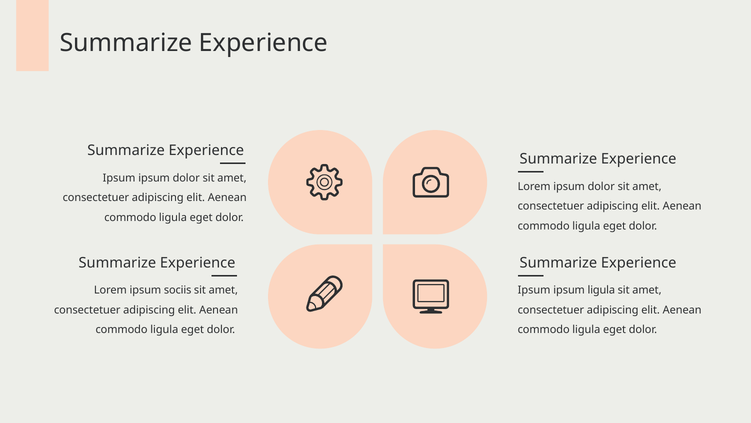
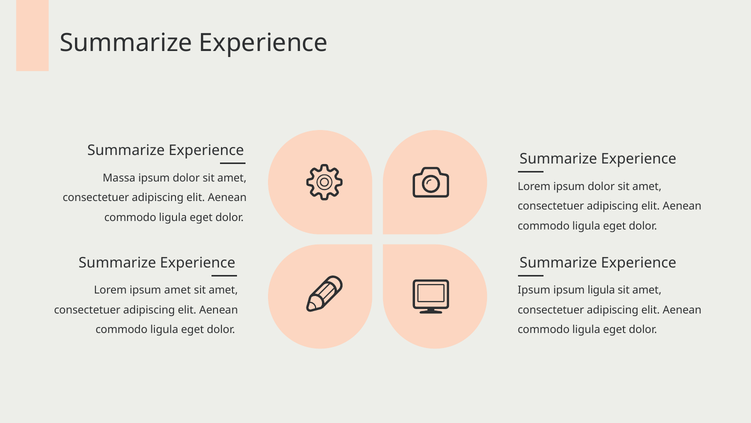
Ipsum at (119, 178): Ipsum -> Massa
ipsum sociis: sociis -> amet
